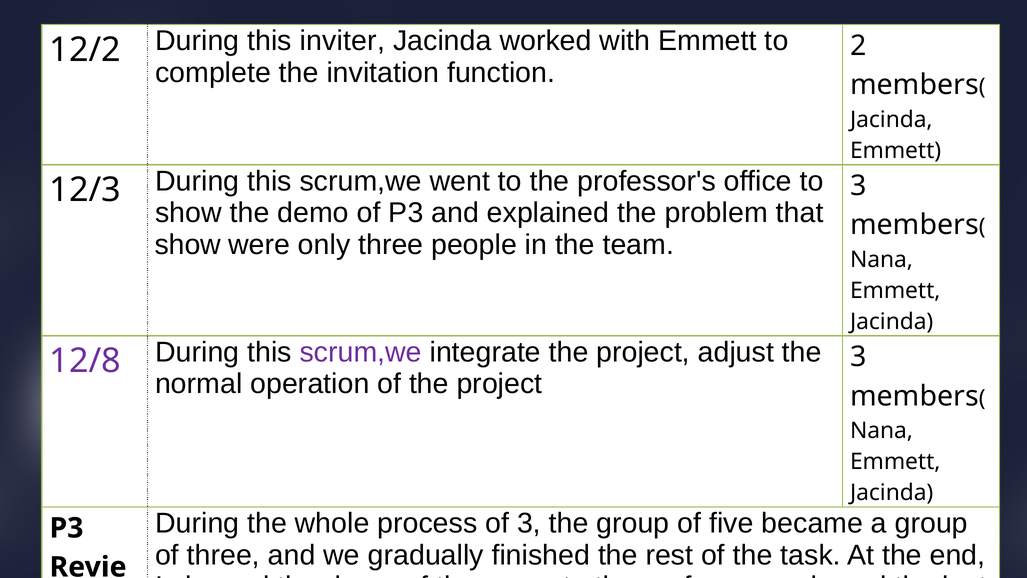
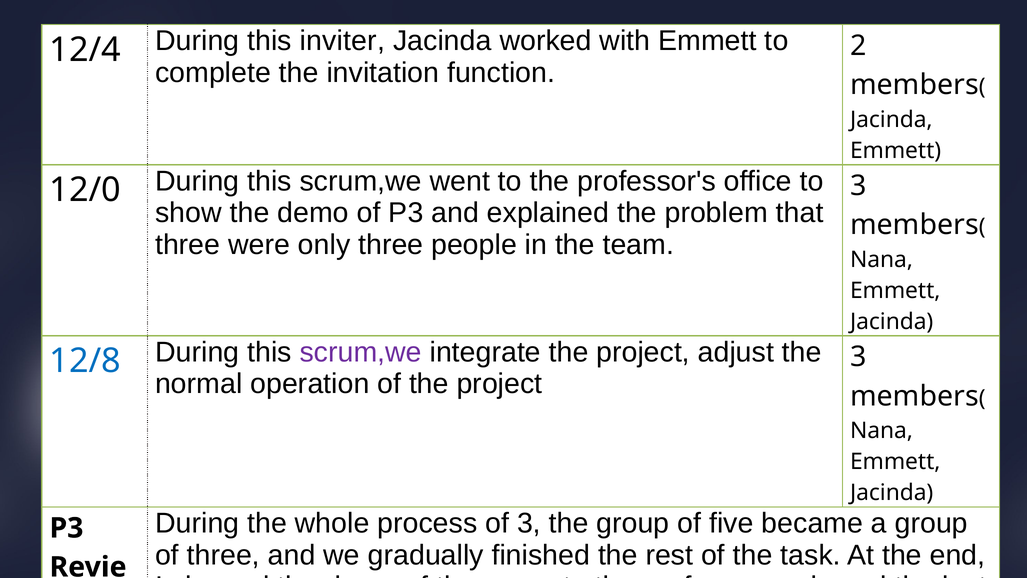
12/2: 12/2 -> 12/4
12/3: 12/3 -> 12/0
show at (188, 245): show -> three
12/8 colour: purple -> blue
